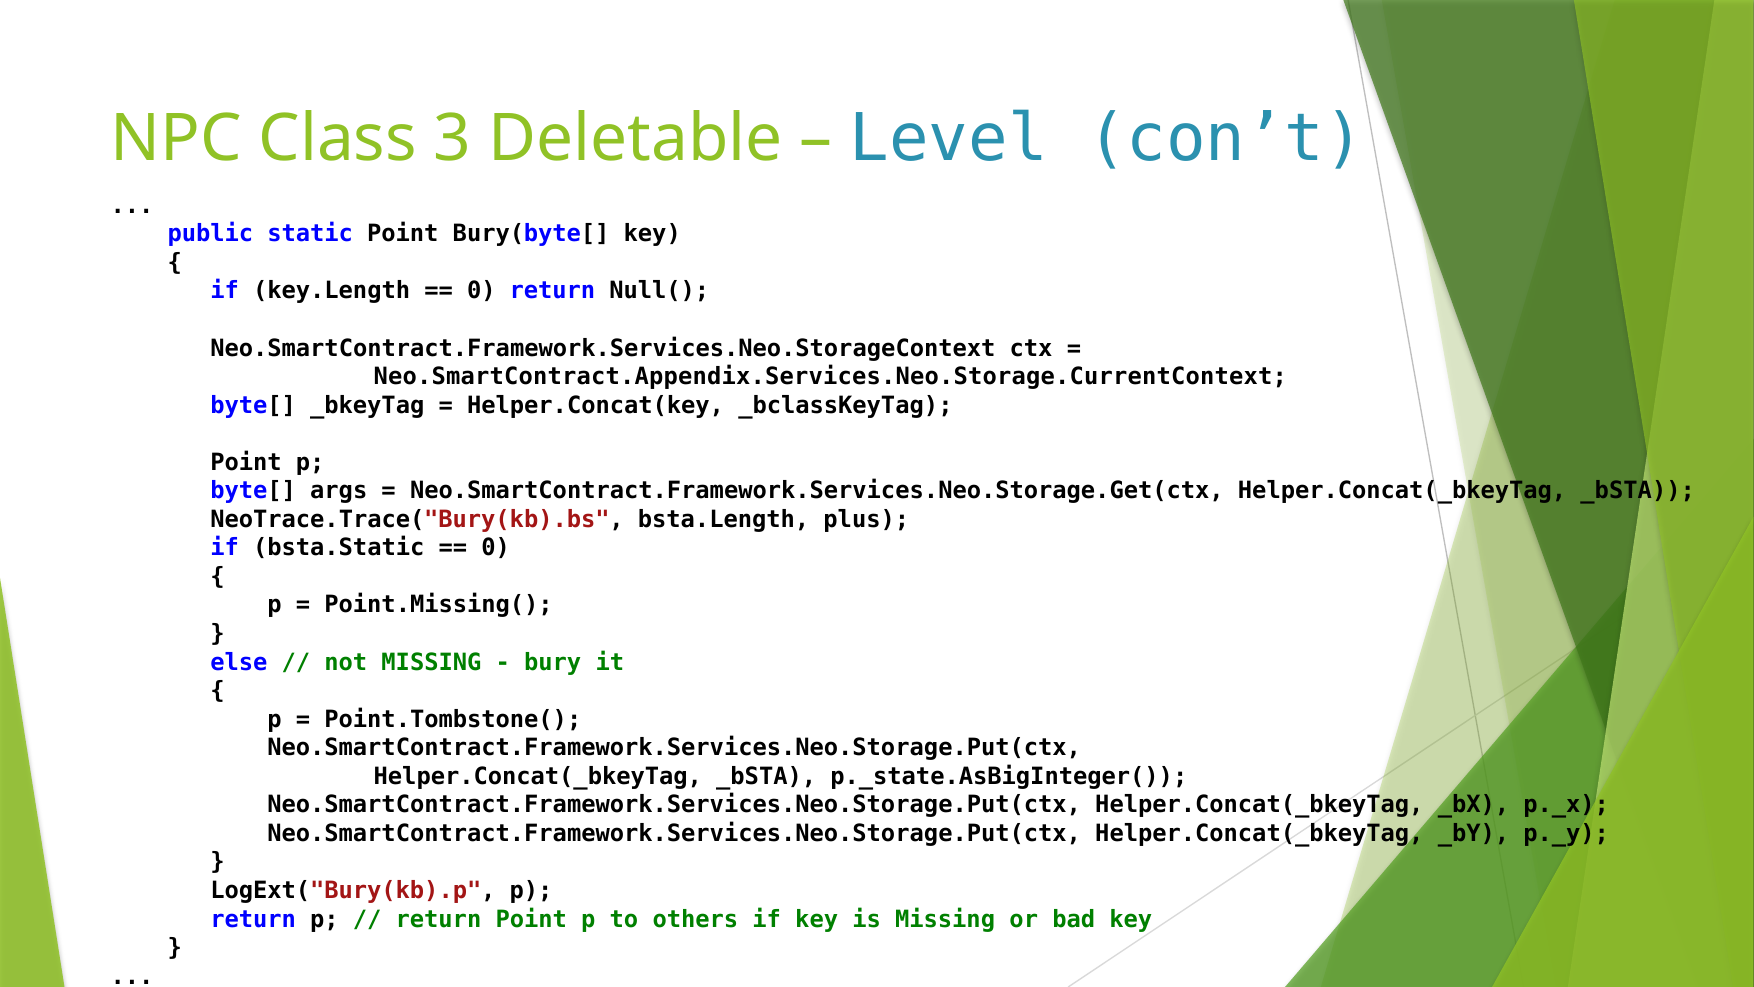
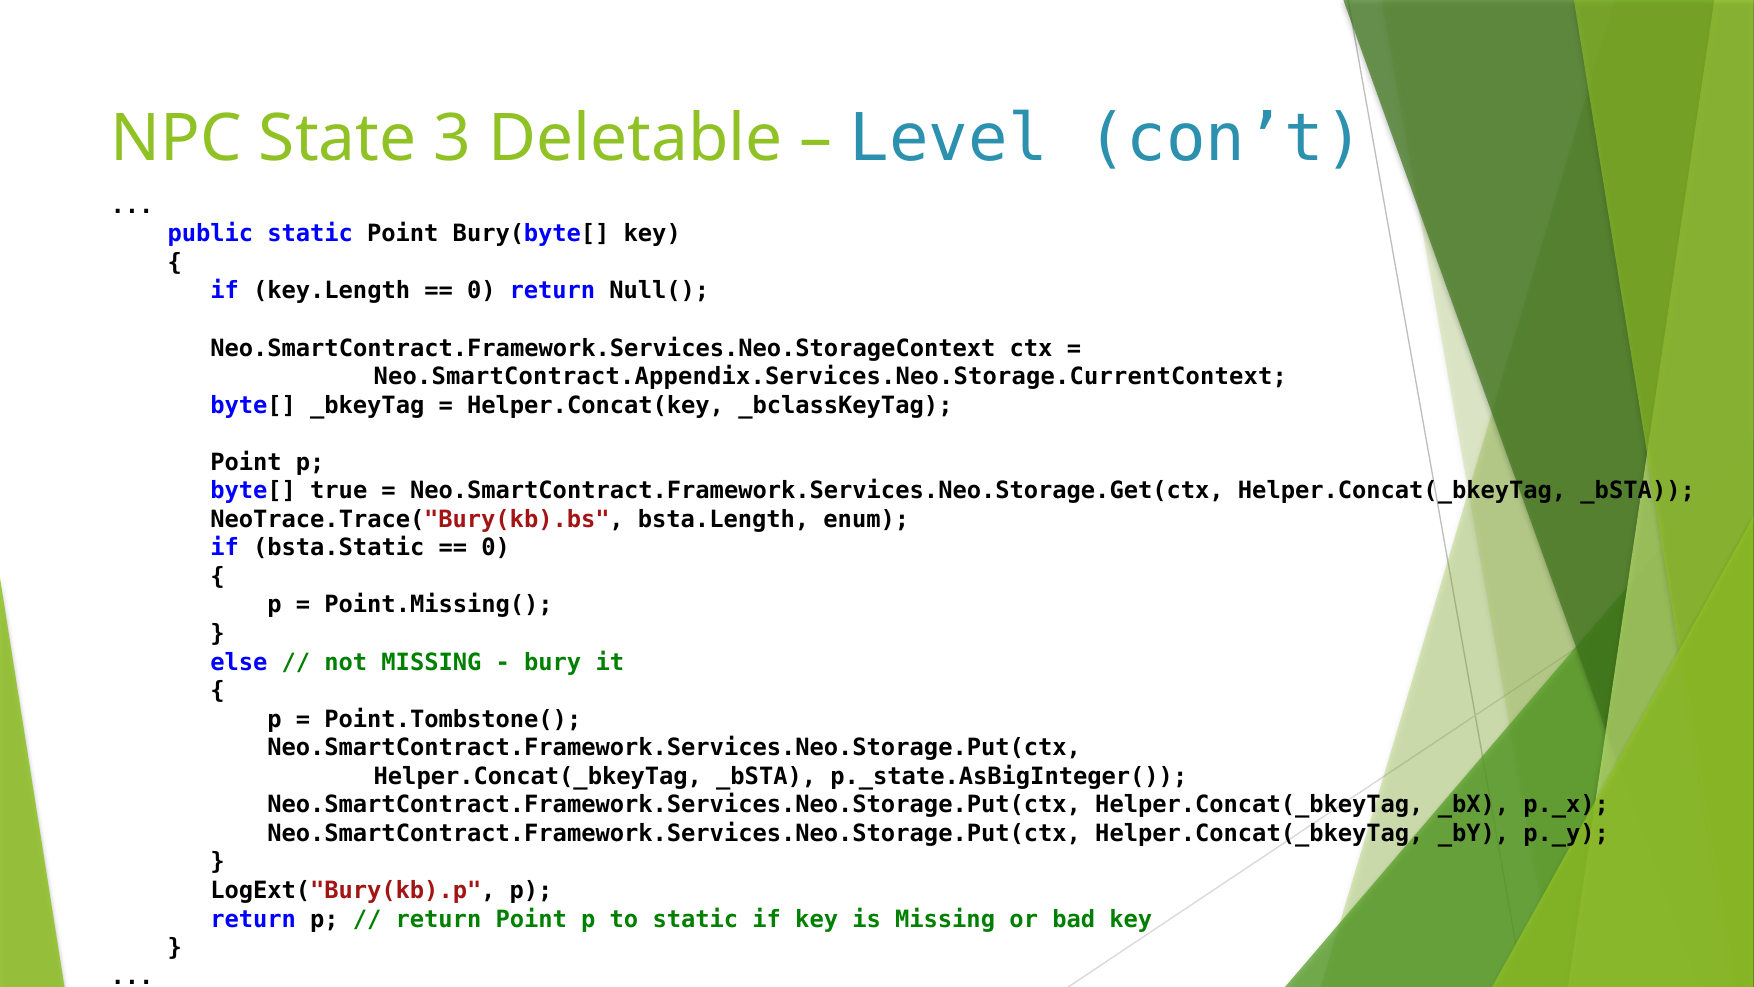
Class: Class -> State
args: args -> true
plus: plus -> enum
to others: others -> static
